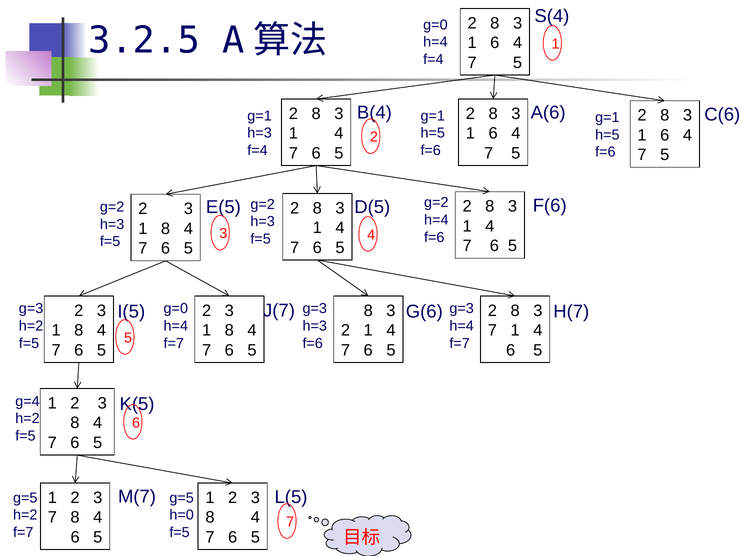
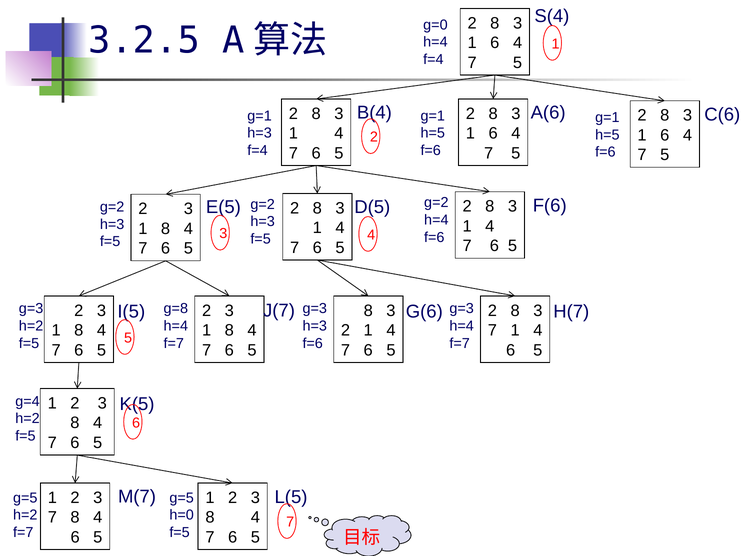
g=0 at (176, 309): g=0 -> g=8
